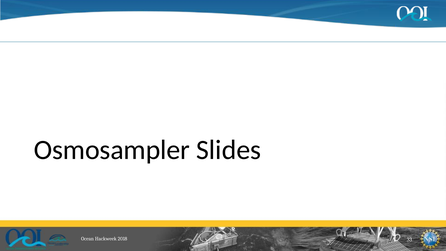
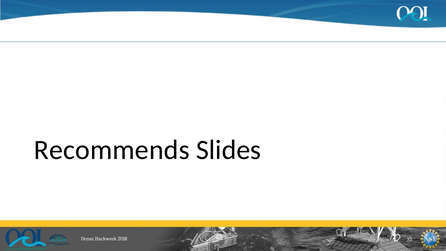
Osmosampler: Osmosampler -> Recommends
